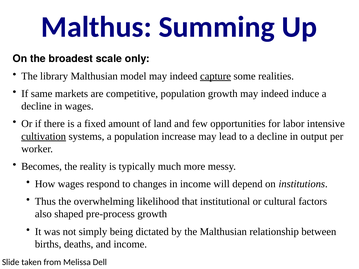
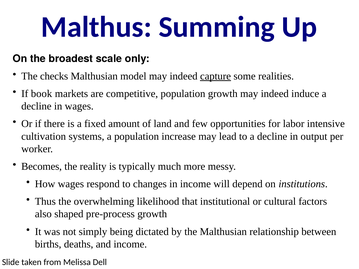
library: library -> checks
same: same -> book
cultivation underline: present -> none
